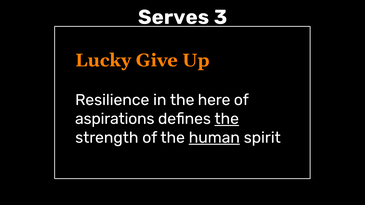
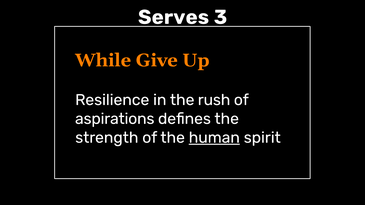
Lucky: Lucky -> While
here: here -> rush
the at (227, 119) underline: present -> none
